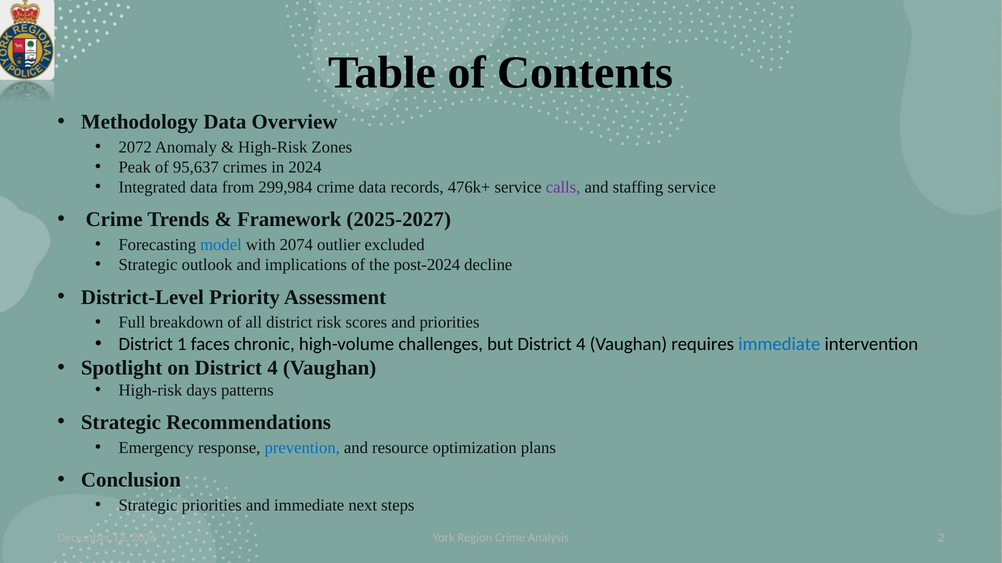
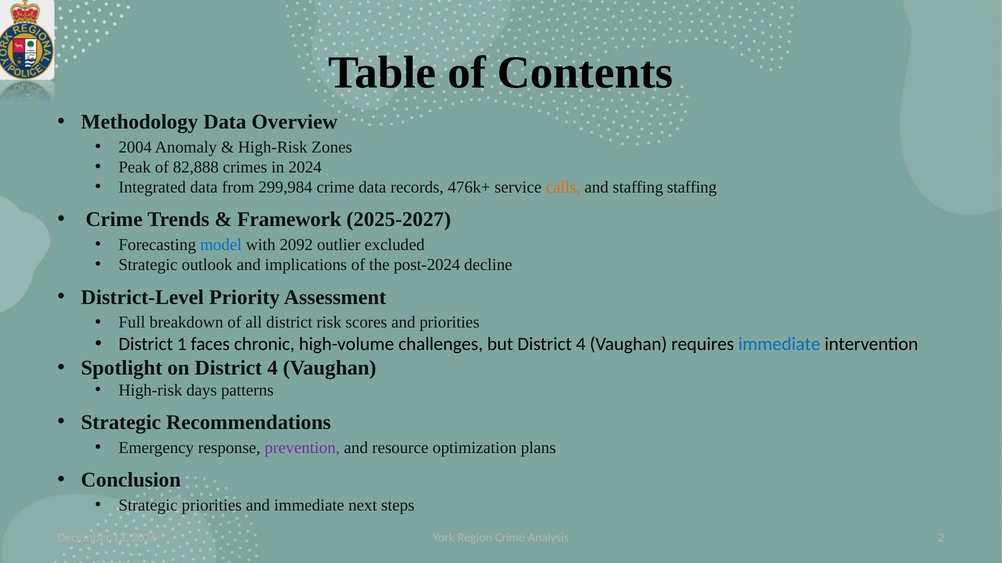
2072: 2072 -> 2004
95,637: 95,637 -> 82,888
calls colour: purple -> orange
staffing service: service -> staffing
2074: 2074 -> 2092
prevention colour: blue -> purple
